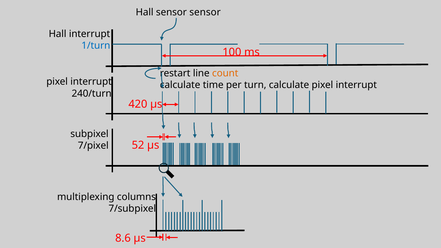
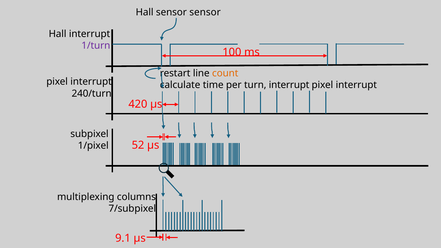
1/turn colour: blue -> purple
turn calculate: calculate -> interrupt
7/pixel: 7/pixel -> 1/pixel
8.6: 8.6 -> 9.1
